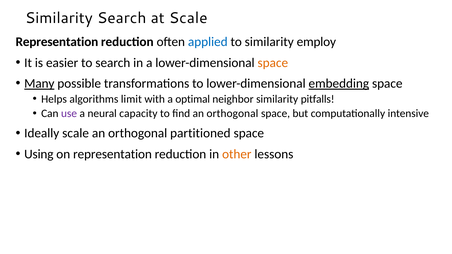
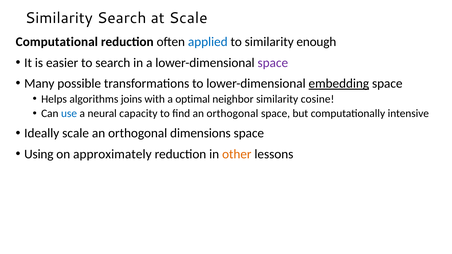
Representation at (57, 42): Representation -> Computational
employ: employ -> enough
space at (273, 63) colour: orange -> purple
Many underline: present -> none
limit: limit -> joins
pitfalls: pitfalls -> cosine
use colour: purple -> blue
partitioned: partitioned -> dimensions
on representation: representation -> approximately
